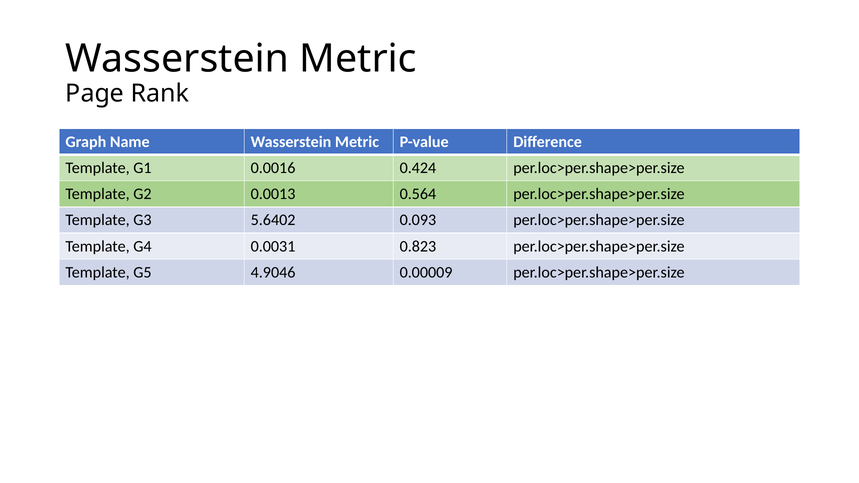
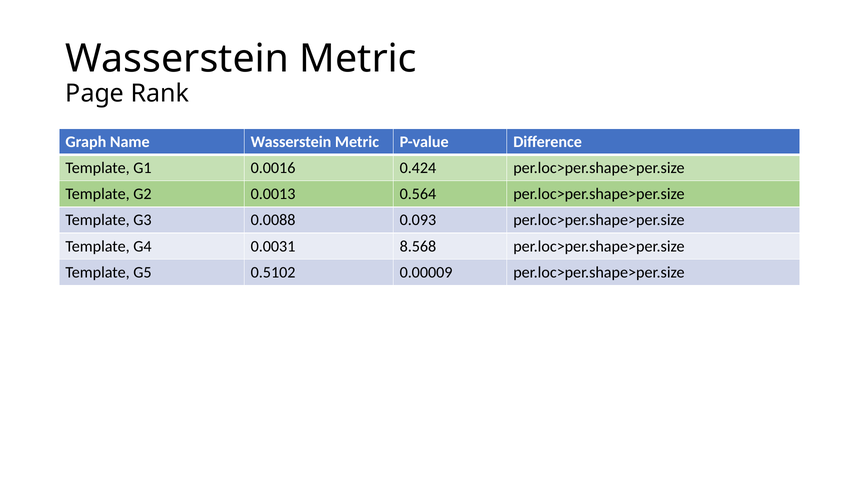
5.6402: 5.6402 -> 0.0088
0.823: 0.823 -> 8.568
4.9046: 4.9046 -> 0.5102
